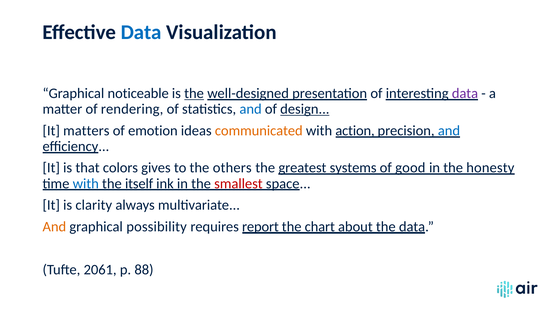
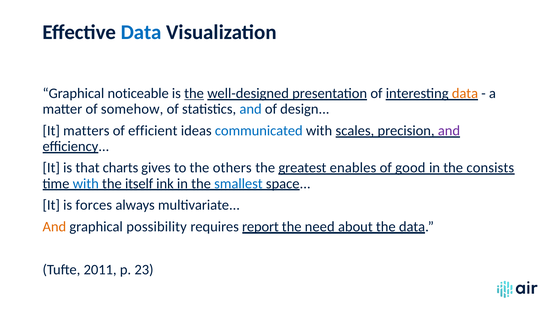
data at (465, 93) colour: purple -> orange
rendering: rendering -> somehow
design underline: present -> none
emotion: emotion -> efficient
communicated colour: orange -> blue
action: action -> scales
and at (449, 131) colour: blue -> purple
colors: colors -> charts
systems: systems -> enables
honesty: honesty -> consists
smallest colour: red -> blue
clarity: clarity -> forces
chart: chart -> need
2061: 2061 -> 2011
88: 88 -> 23
